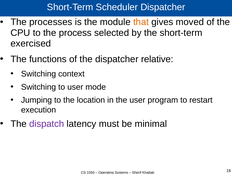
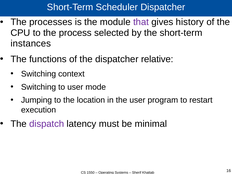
that colour: orange -> purple
moved: moved -> history
exercised: exercised -> instances
